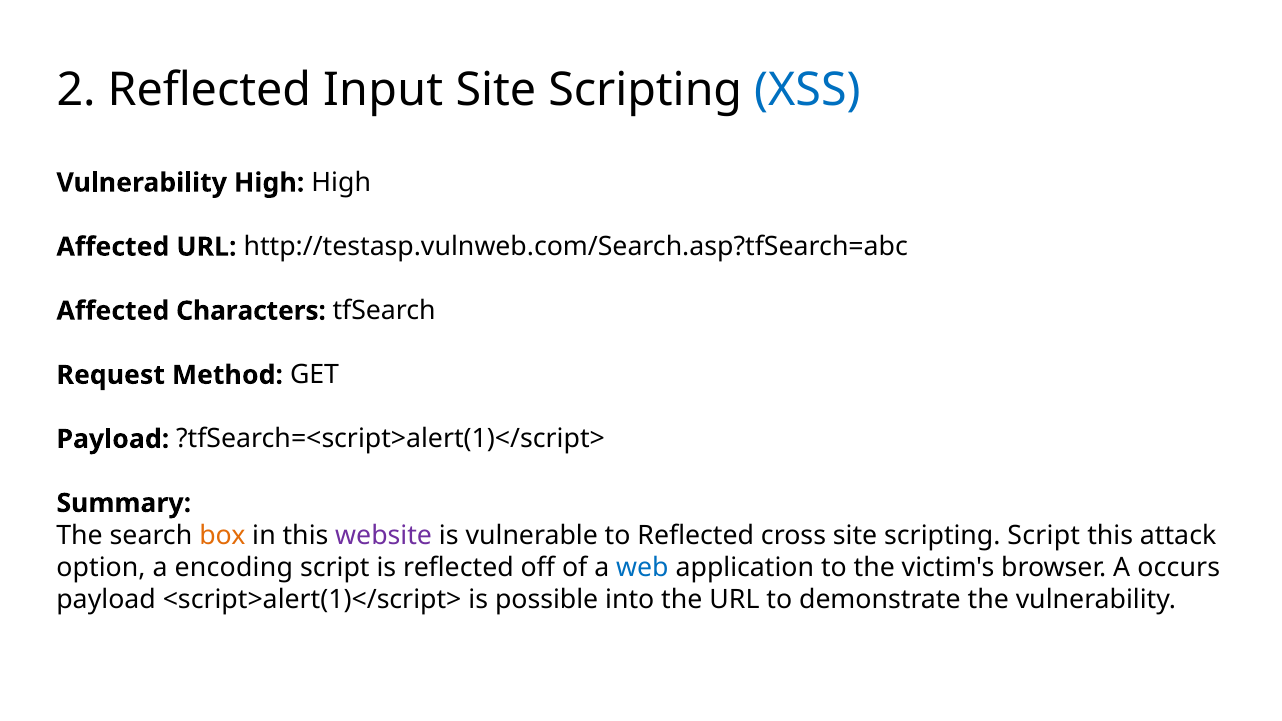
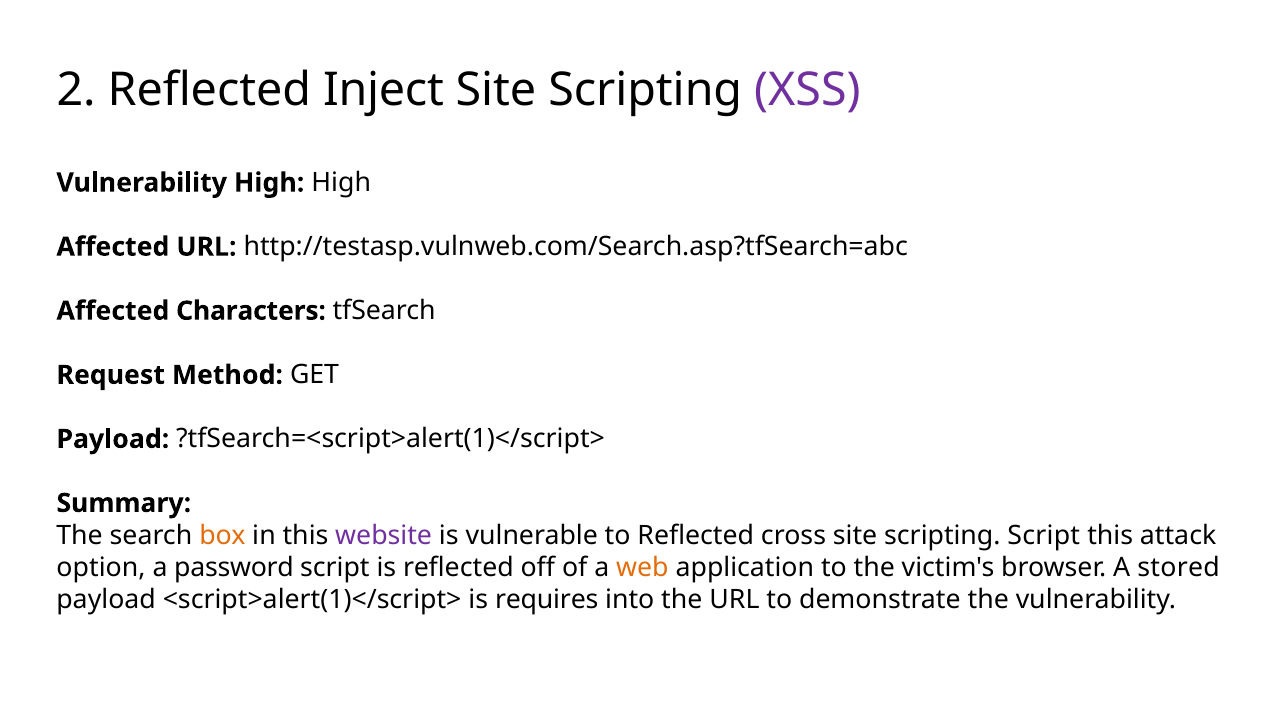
Input: Input -> Inject
XSS colour: blue -> purple
encoding: encoding -> password
web colour: blue -> orange
occurs: occurs -> stored
possible: possible -> requires
